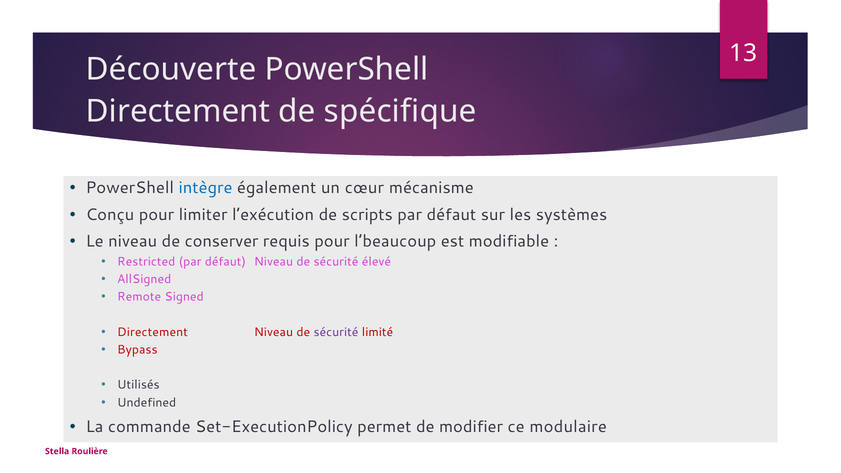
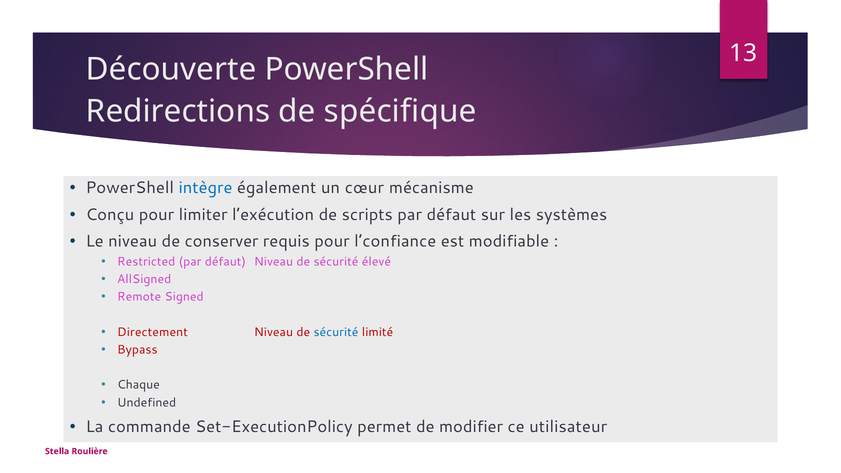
Directement at (178, 111): Directement -> Redirections
l’beaucoup: l’beaucoup -> l’confiance
sécurité at (336, 332) colour: purple -> blue
Utilisés: Utilisés -> Chaque
modulaire: modulaire -> utilisateur
